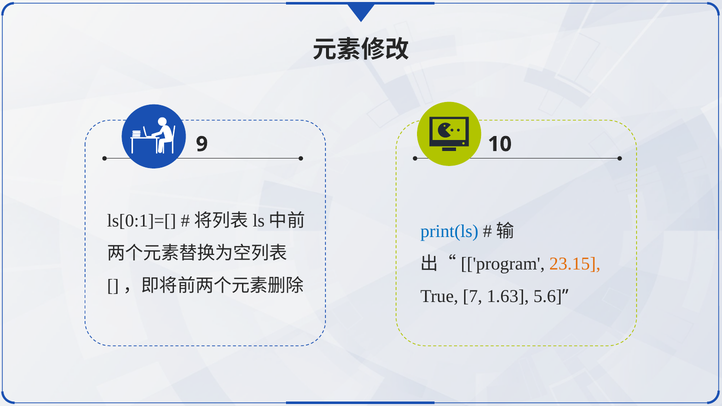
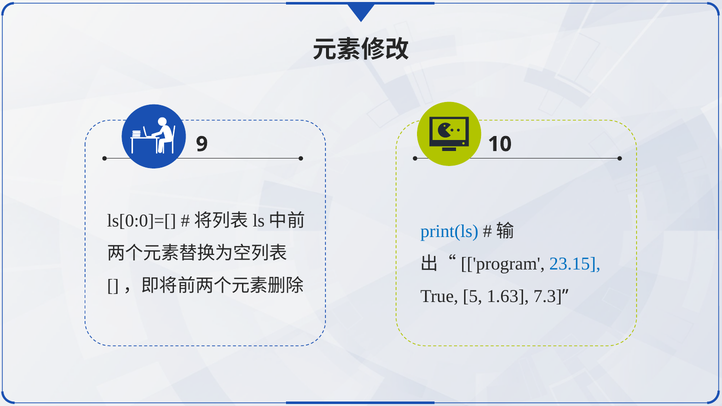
ls[0:1]=[: ls[0:1]=[ -> ls[0:0]=[
23.15 colour: orange -> blue
7: 7 -> 5
5.6: 5.6 -> 7.3
